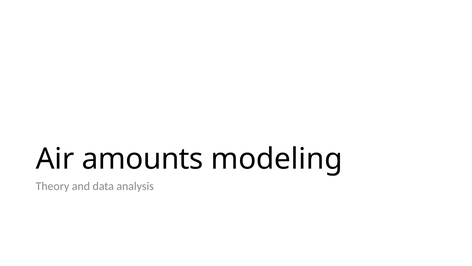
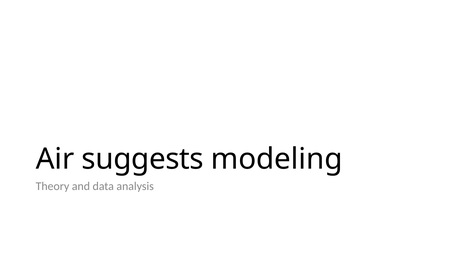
amounts: amounts -> suggests
